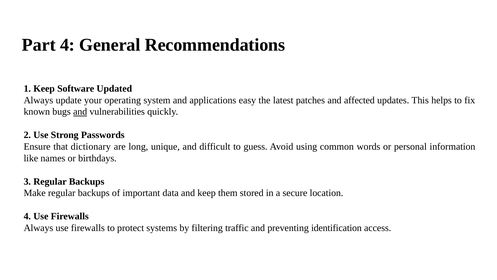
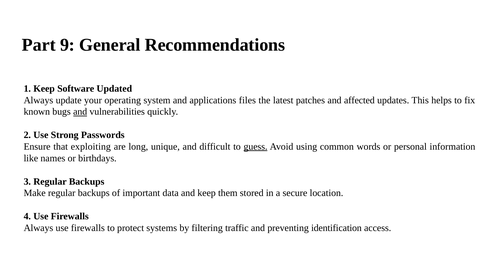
Part 4: 4 -> 9
easy: easy -> files
dictionary: dictionary -> exploiting
guess underline: none -> present
